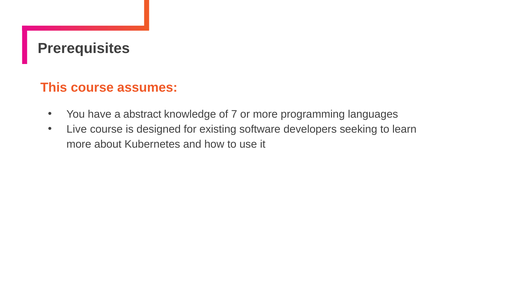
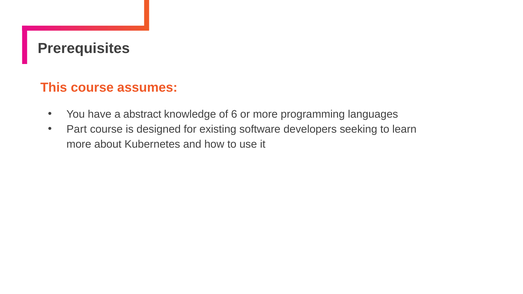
7: 7 -> 6
Live: Live -> Part
